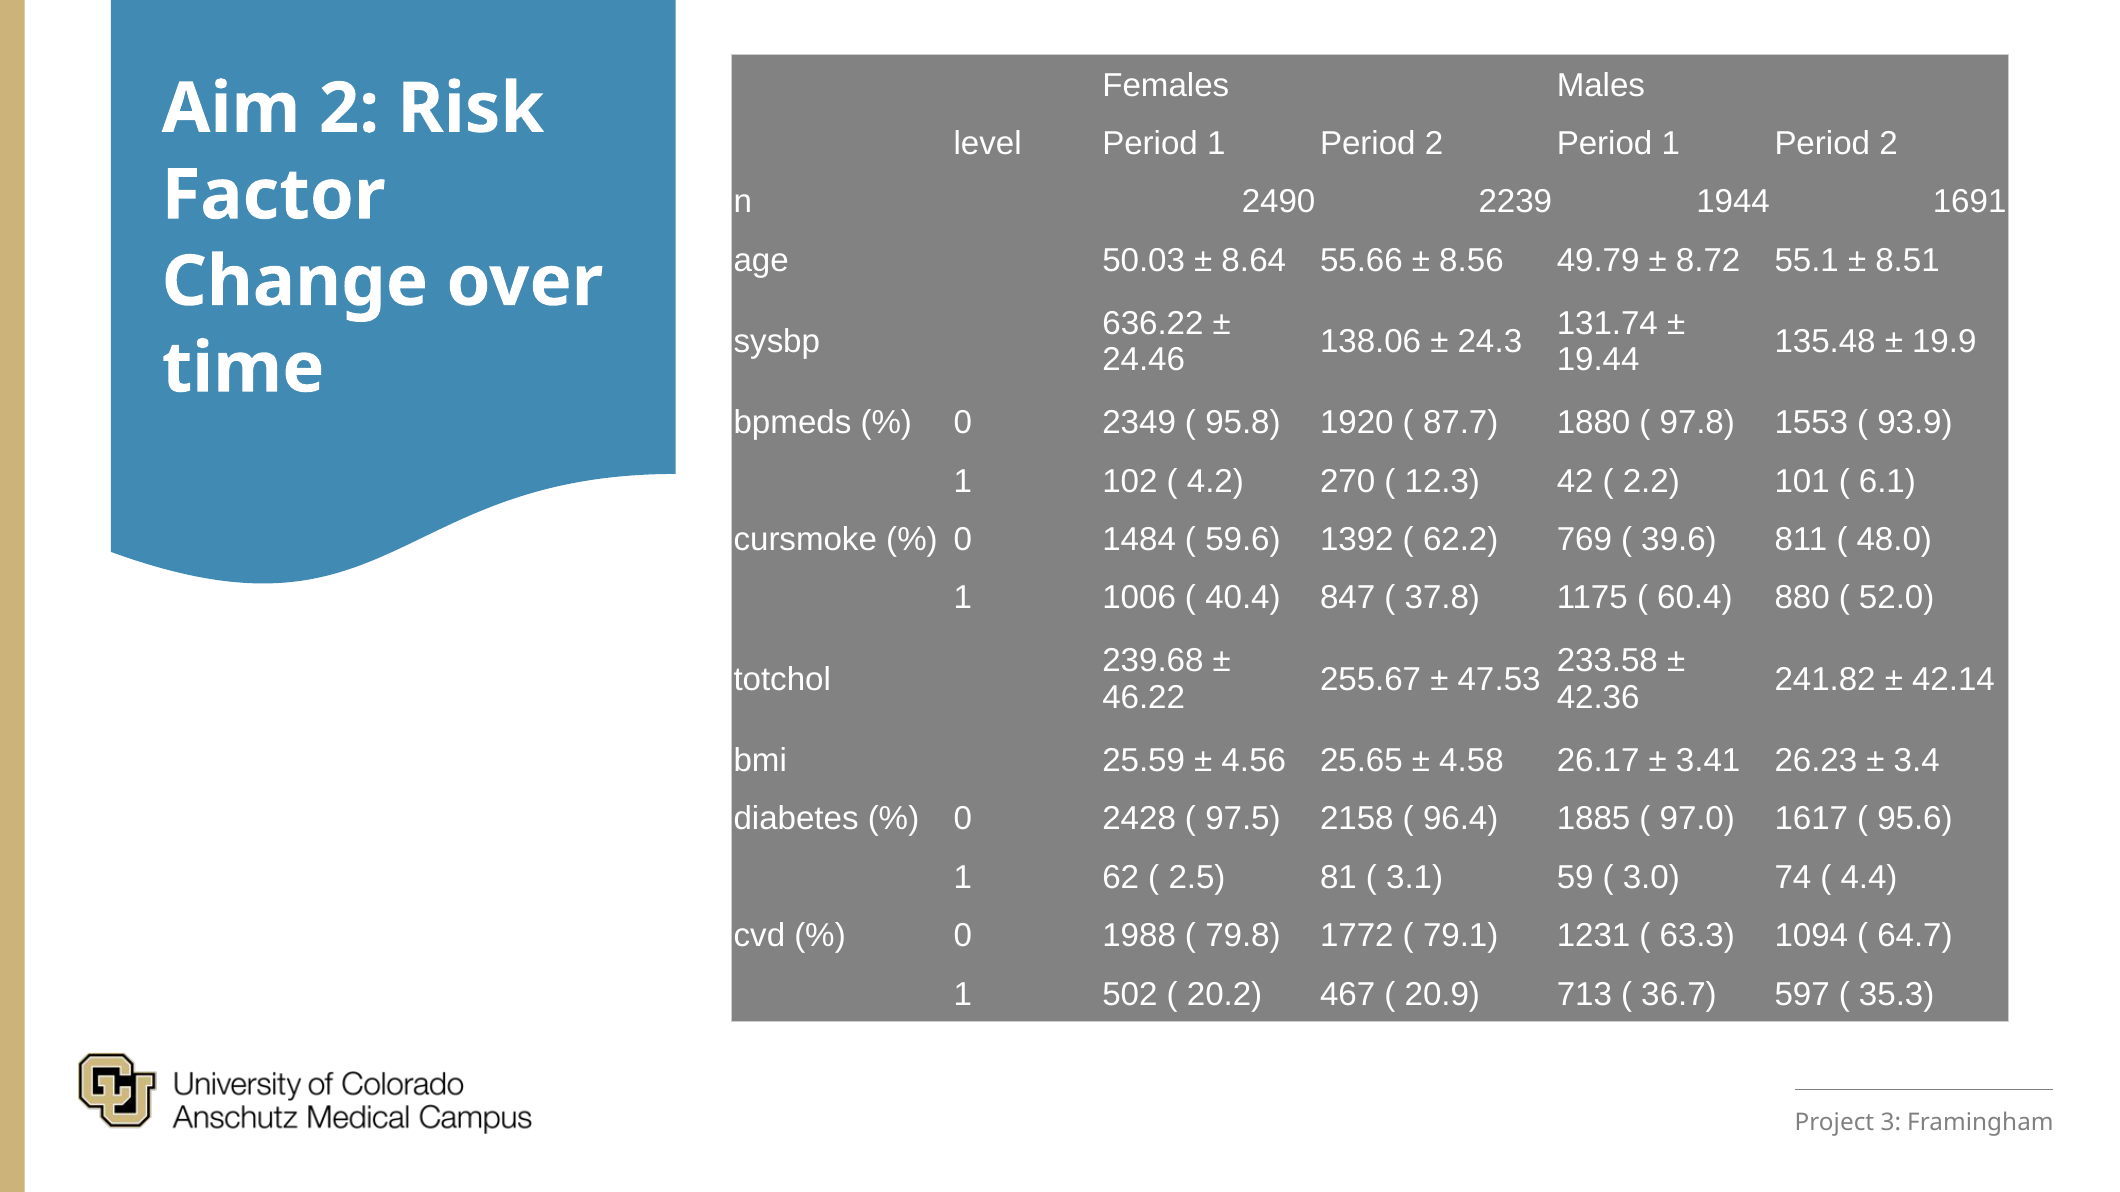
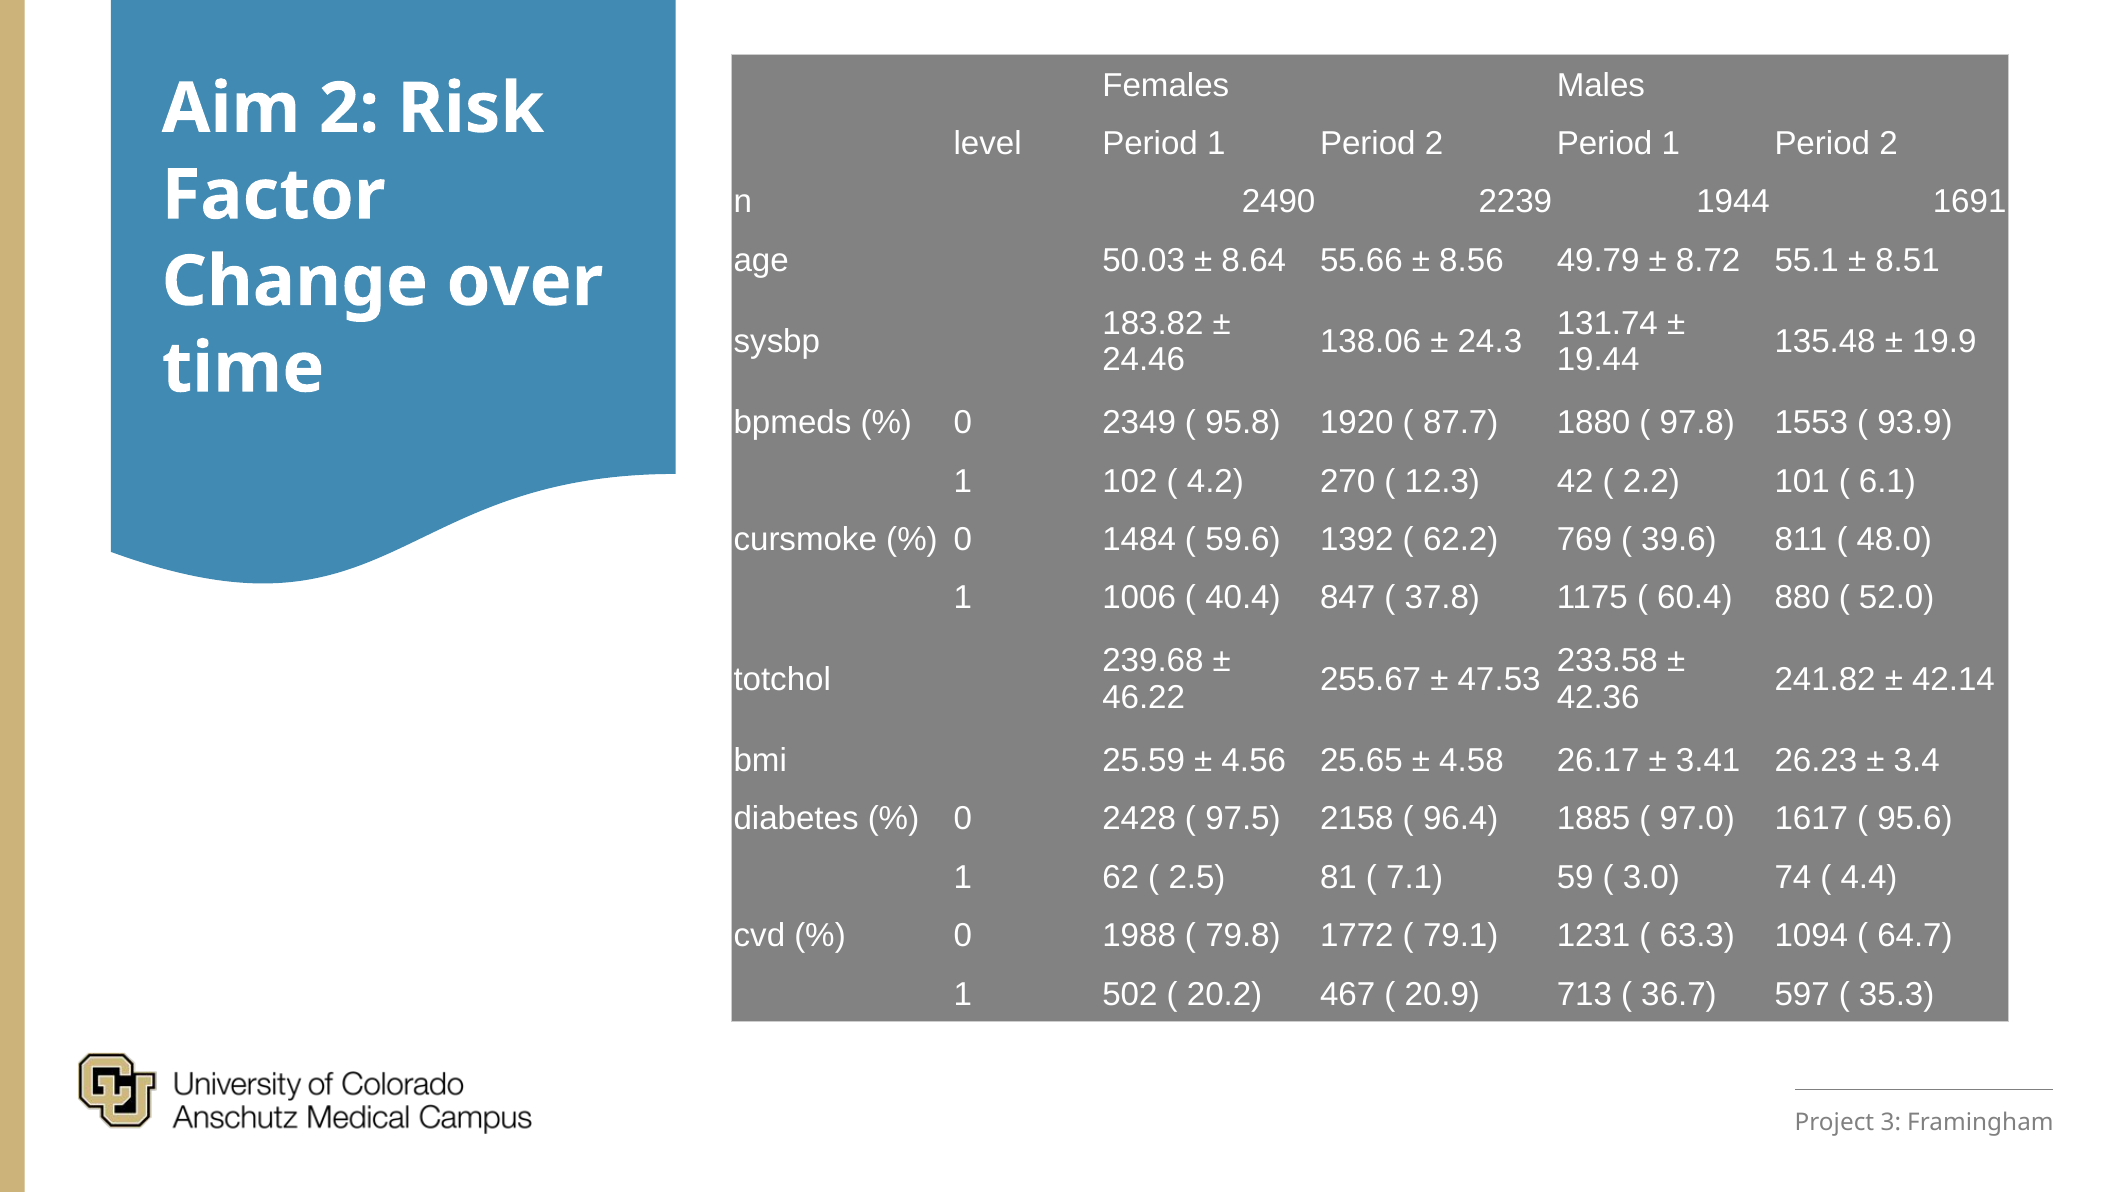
636.22: 636.22 -> 183.82
3.1: 3.1 -> 7.1
